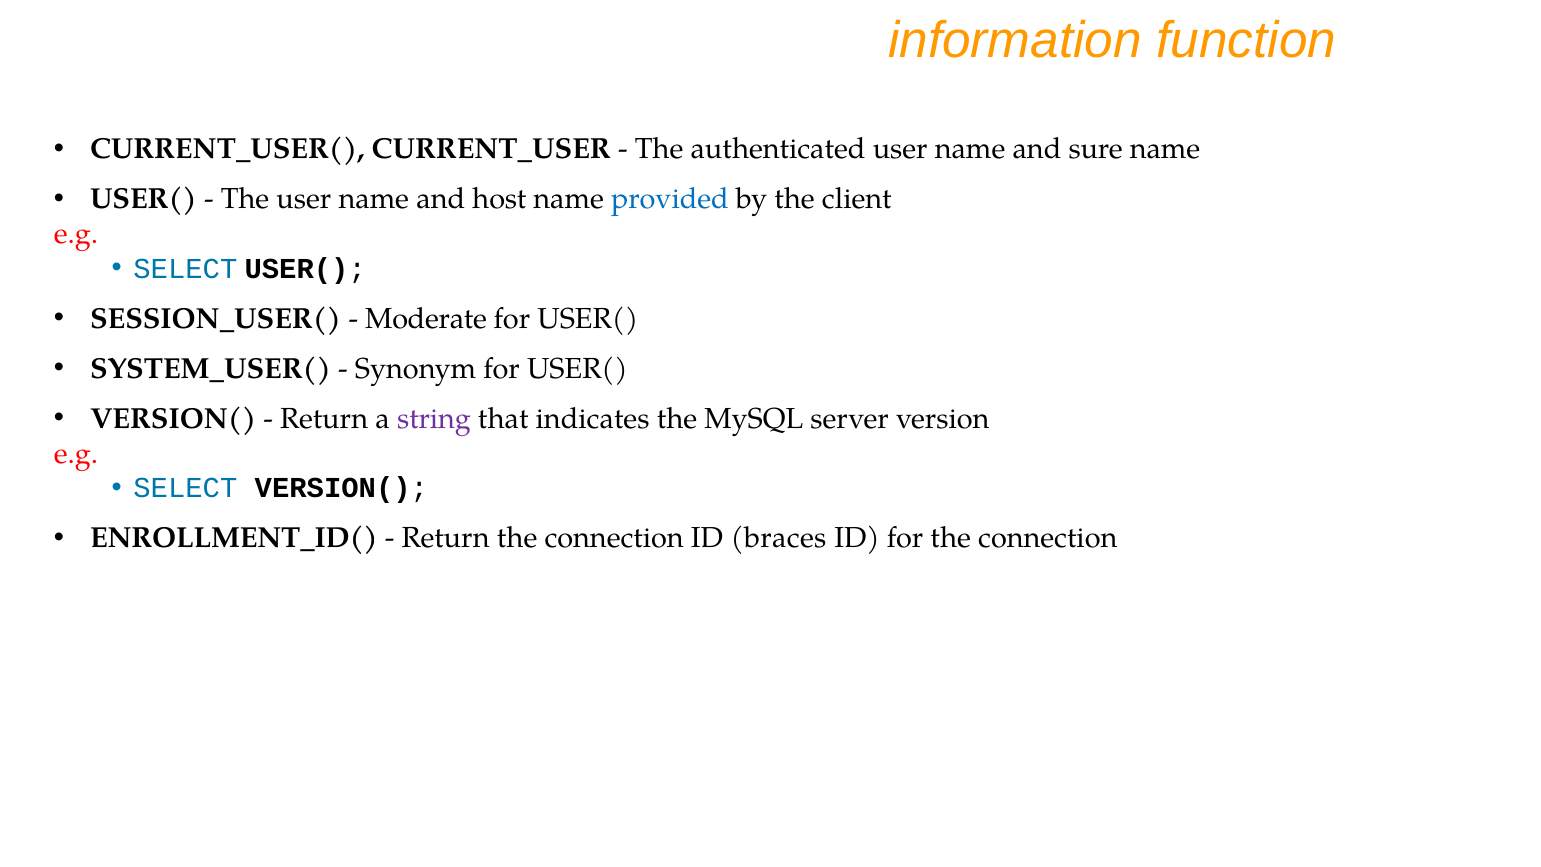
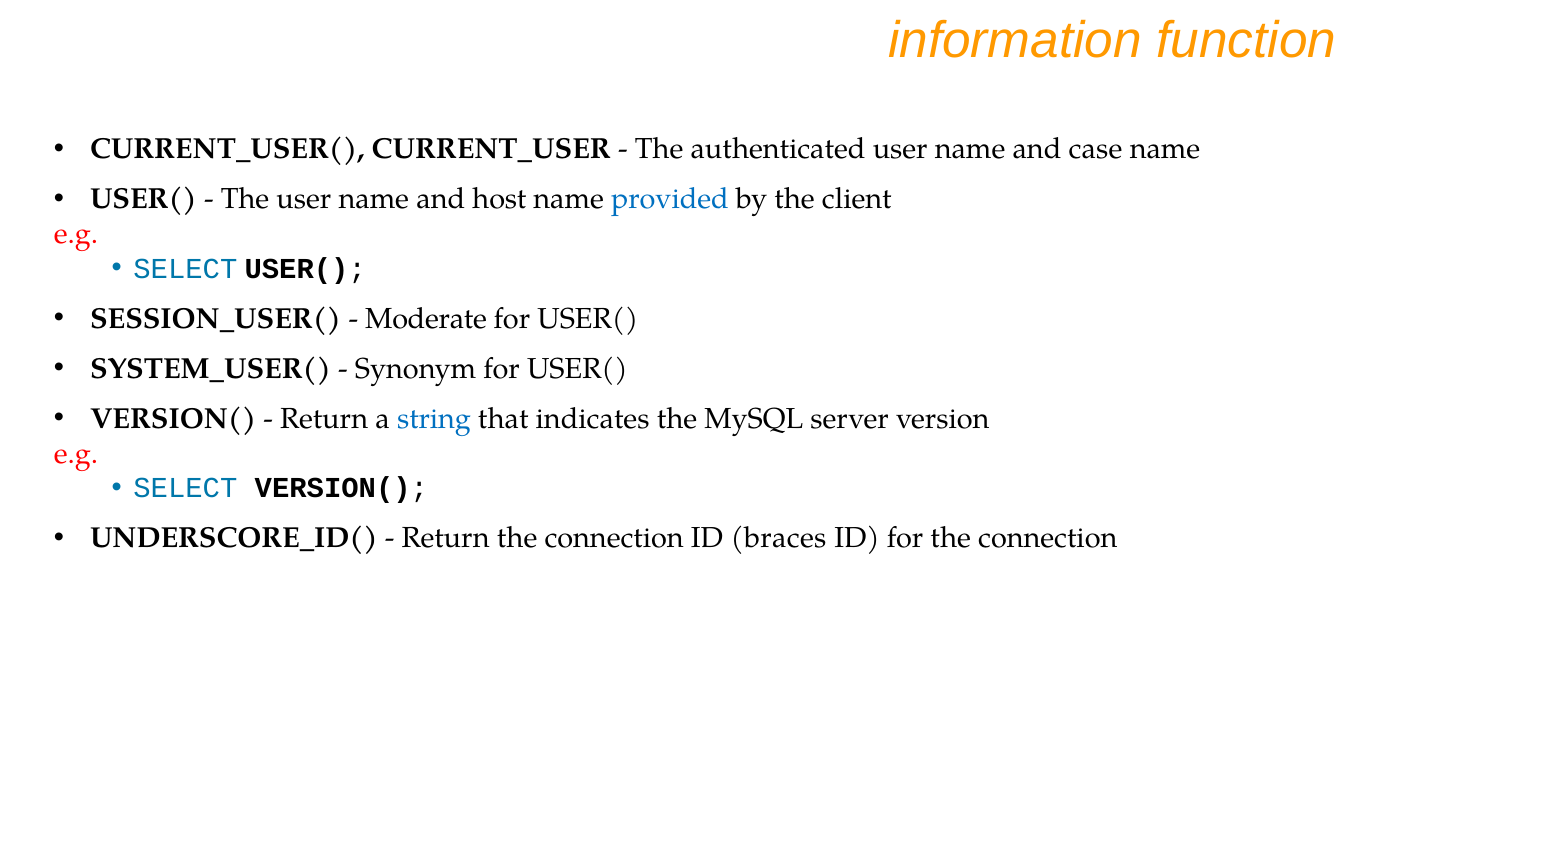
sure: sure -> case
string colour: purple -> blue
ENROLLMENT_ID(: ENROLLMENT_ID( -> UNDERSCORE_ID(
